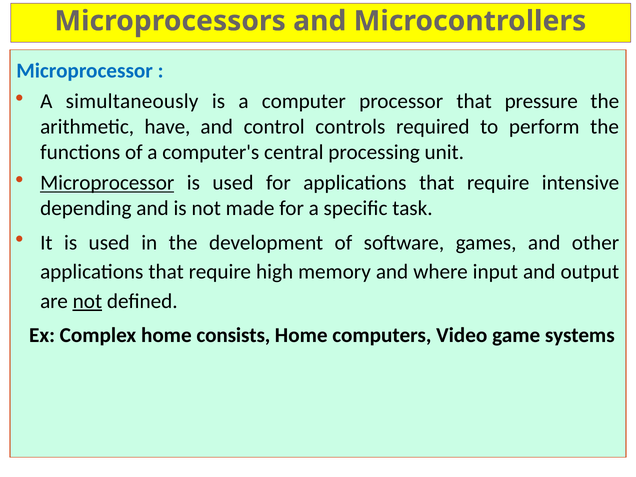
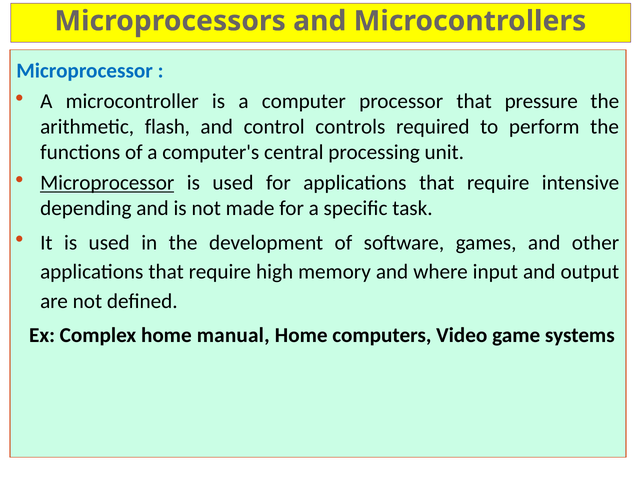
simultaneously: simultaneously -> microcontroller
have: have -> flash
not at (87, 301) underline: present -> none
consists: consists -> manual
